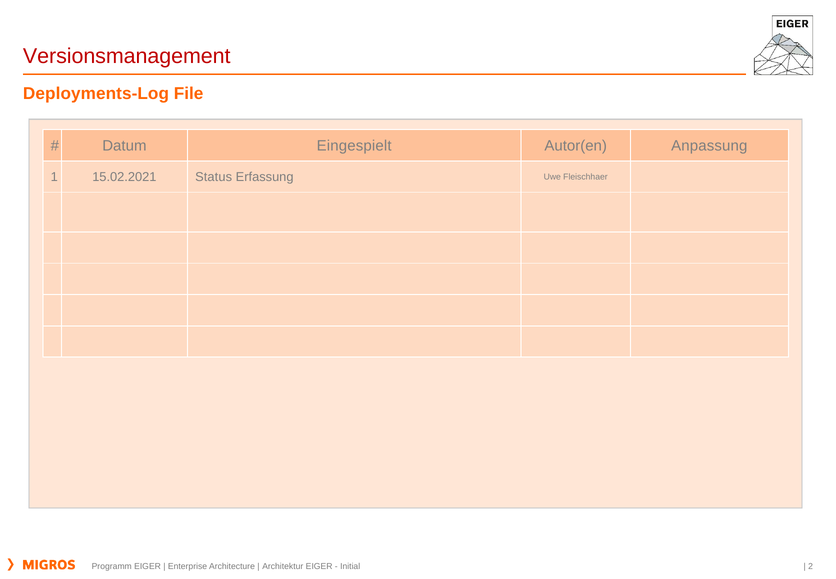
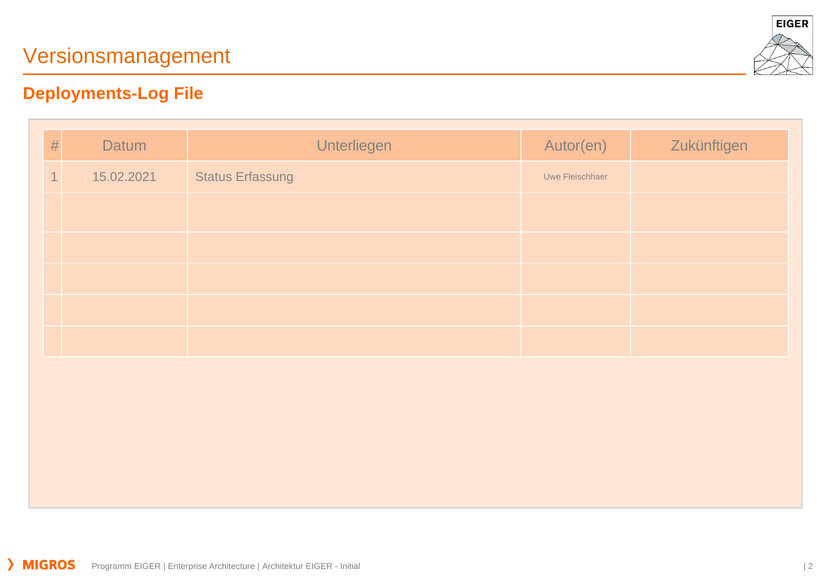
Versionsmanagement colour: red -> orange
Eingespielt: Eingespielt -> Unterliegen
Anpassung: Anpassung -> Zukünftigen
